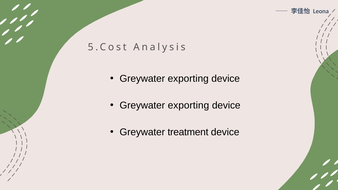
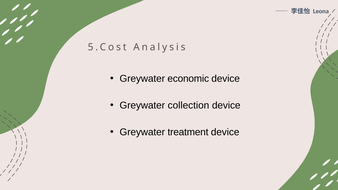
exporting at (188, 79): exporting -> economic
exporting at (188, 105): exporting -> collection
